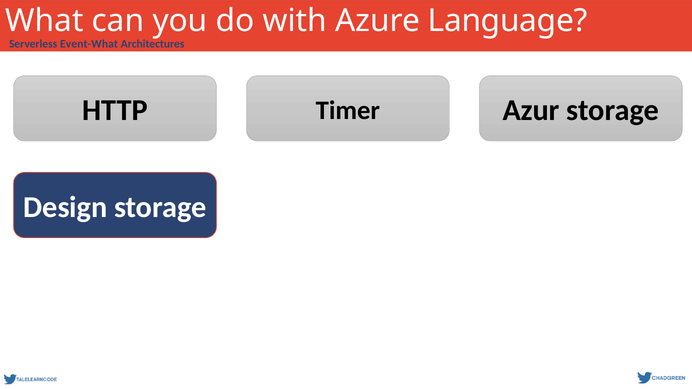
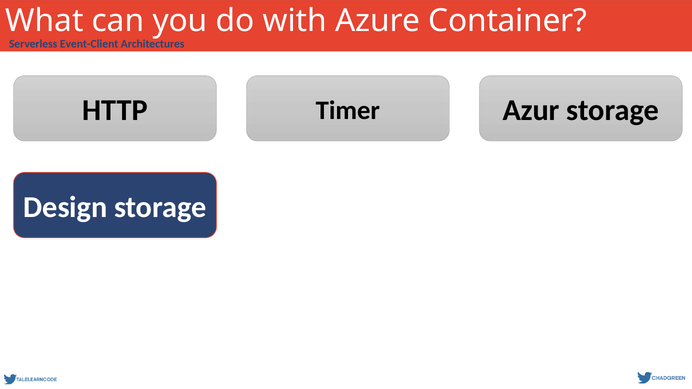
Language: Language -> Container
Event-What: Event-What -> Event-Client
